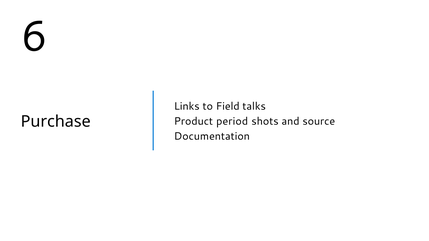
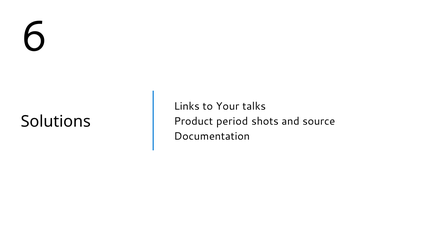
Field: Field -> Your
Purchase: Purchase -> Solutions
